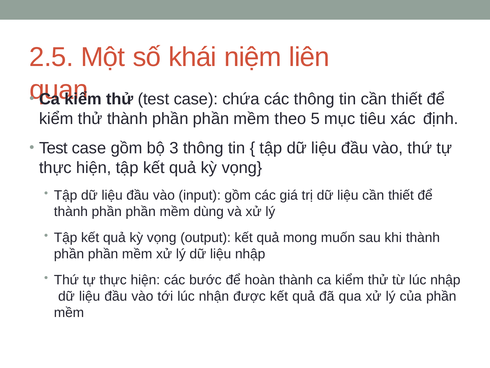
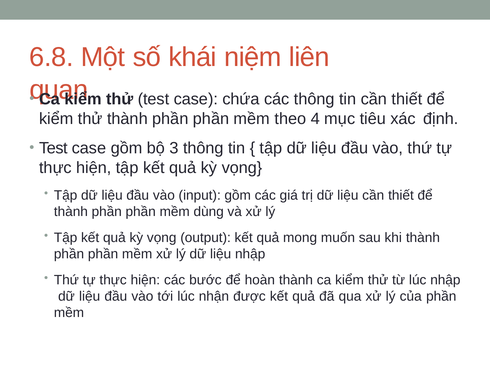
2.5: 2.5 -> 6.8
5: 5 -> 4
